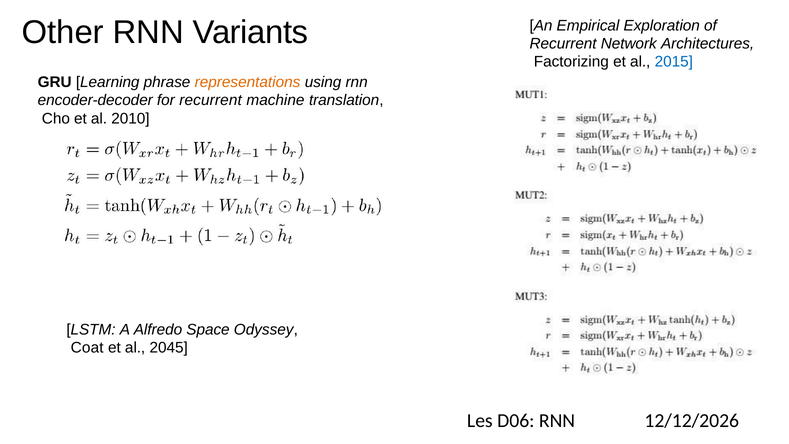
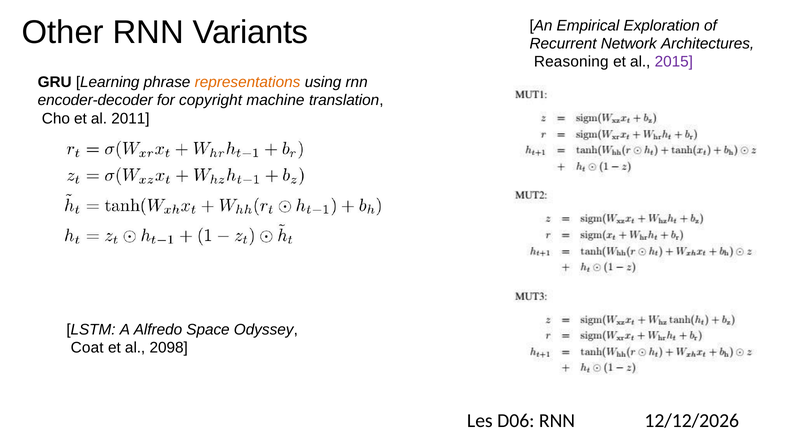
Factorizing: Factorizing -> Reasoning
2015 colour: blue -> purple
for recurrent: recurrent -> copyright
2010: 2010 -> 2011
2045: 2045 -> 2098
